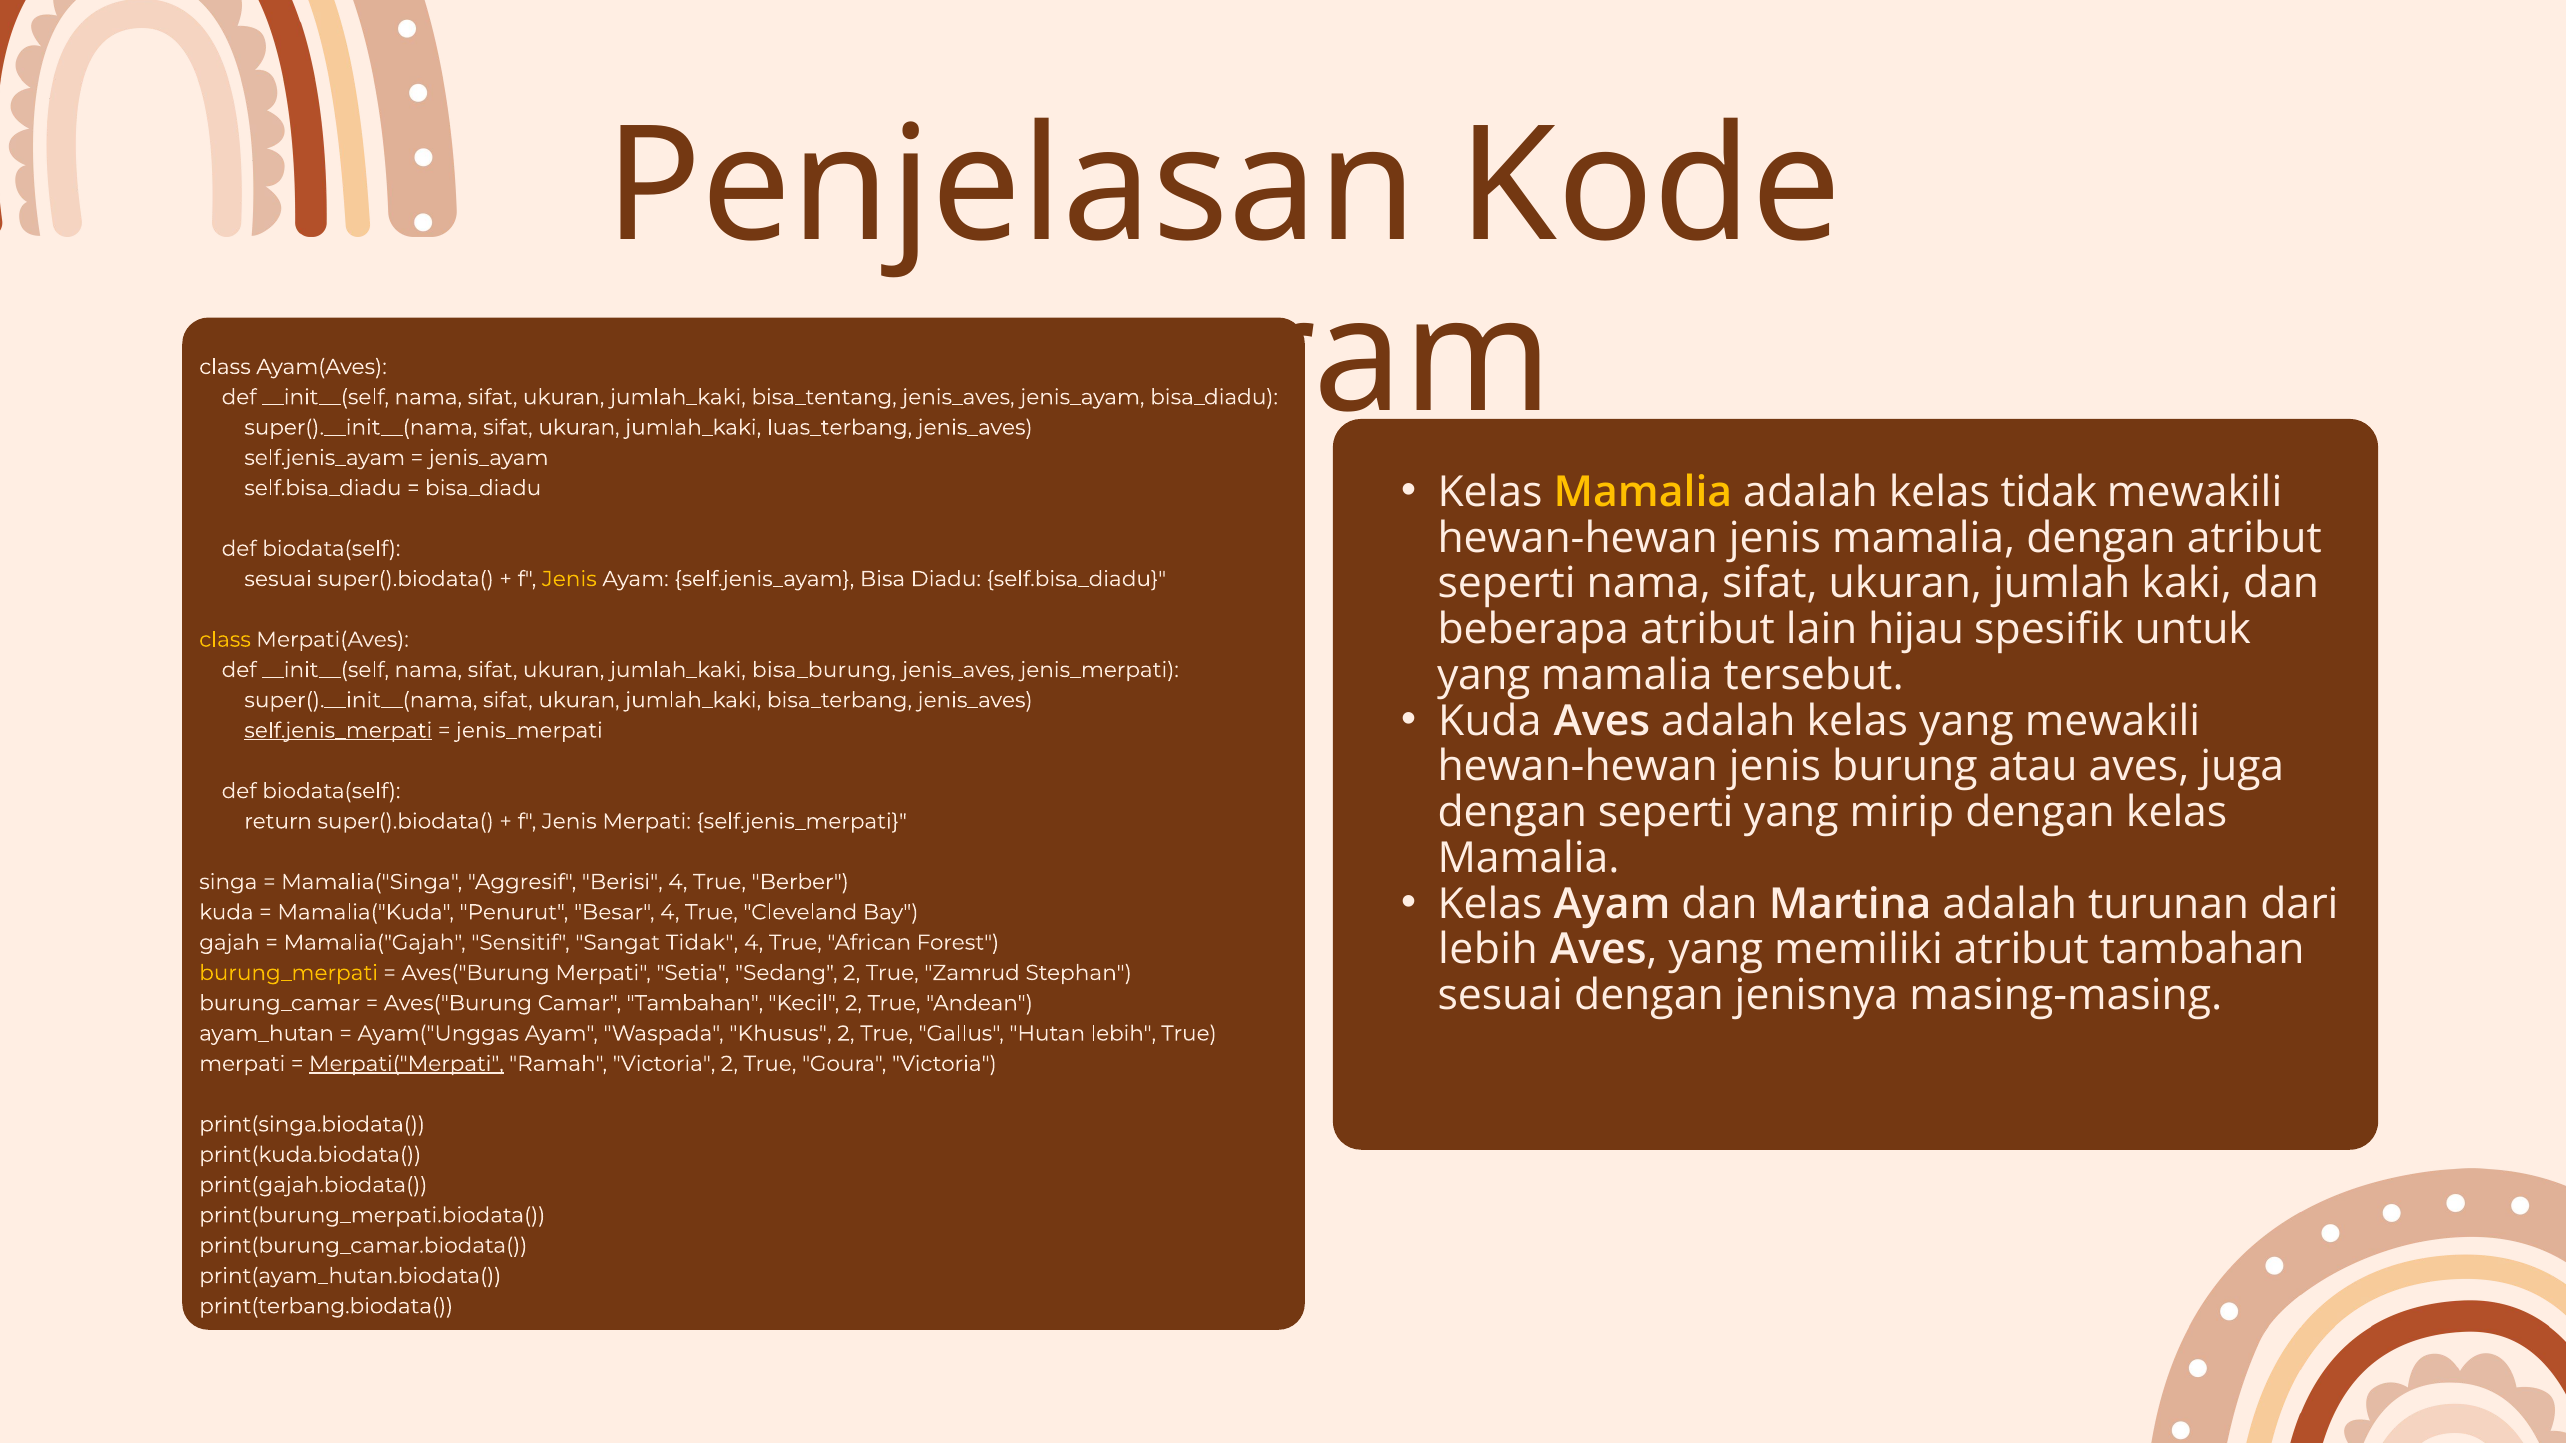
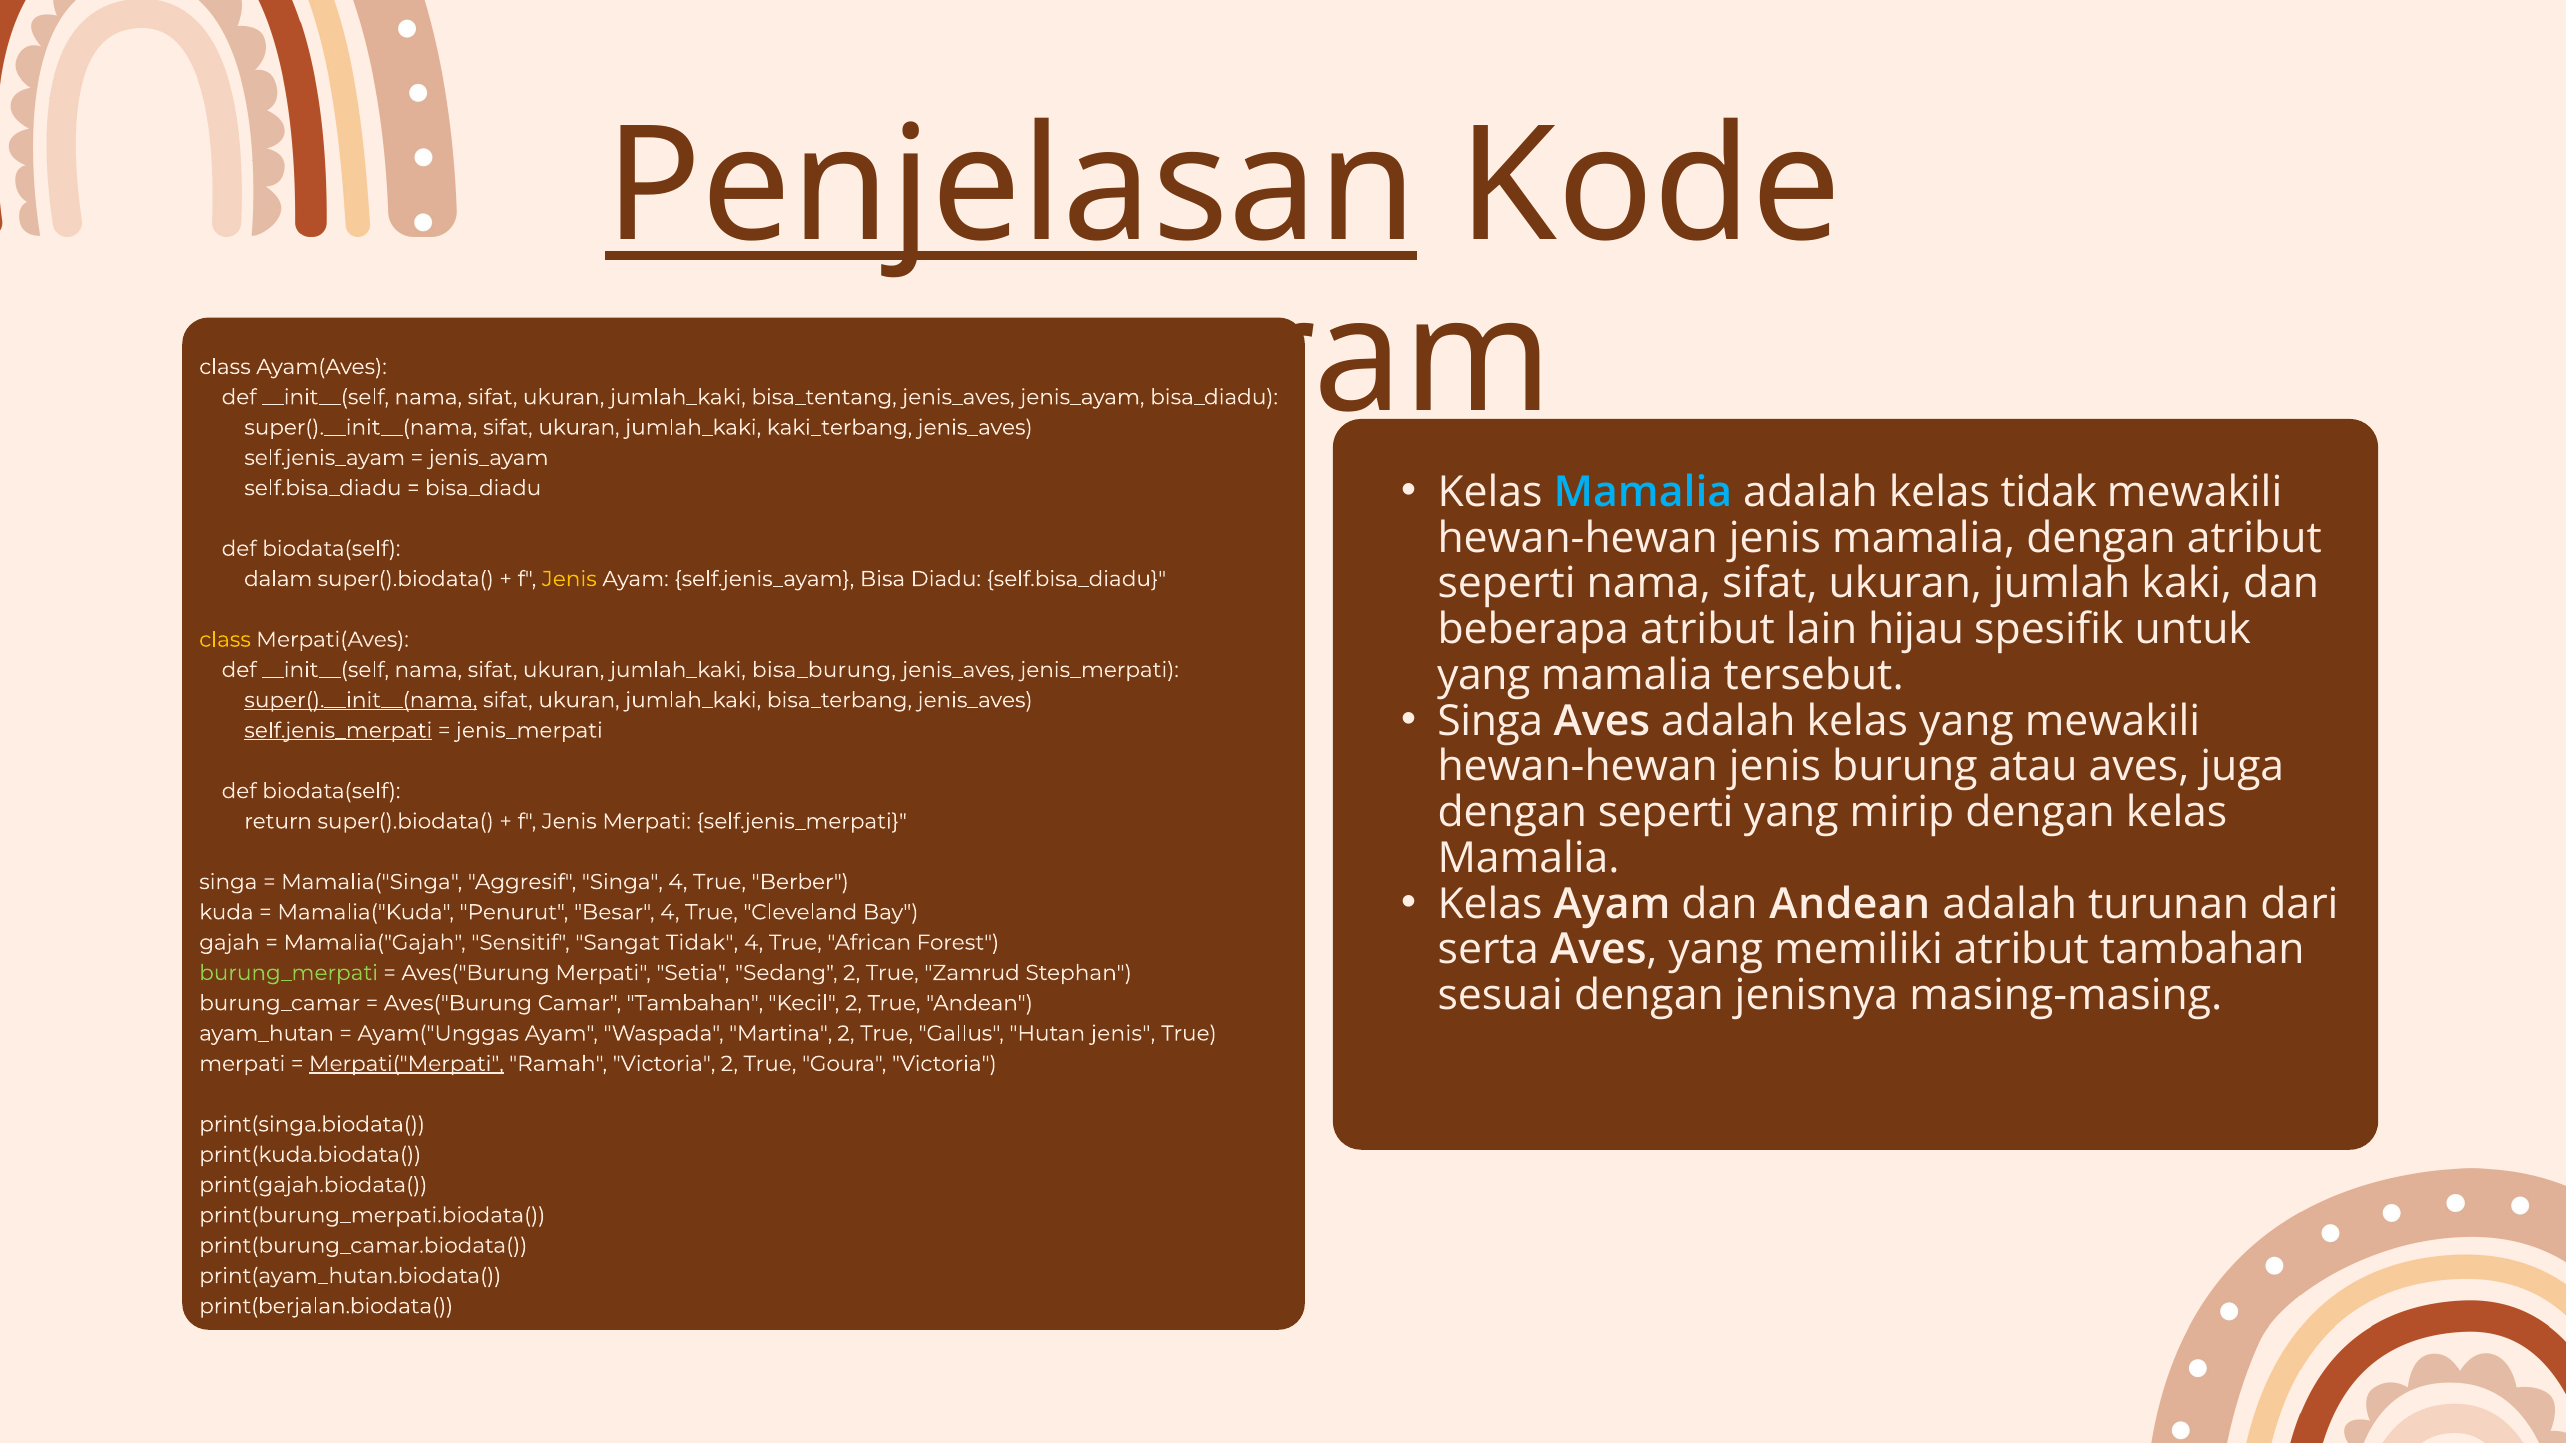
Penjelasan underline: none -> present
luas_terbang: luas_terbang -> kaki_terbang
Mamalia at (1643, 492) colour: yellow -> light blue
sesuai at (278, 579): sesuai -> dalam
super().__init__(nama at (361, 700) underline: none -> present
Kuda at (1490, 721): Kuda -> Singa
Aggresif Berisi: Berisi -> Singa
dan Martina: Martina -> Andean
lebih at (1488, 950): lebih -> serta
burung_merpati colour: yellow -> light green
Khusus: Khusus -> Martina
Hutan lebih: lebih -> jenis
print(terbang.biodata(: print(terbang.biodata( -> print(berjalan.biodata(
